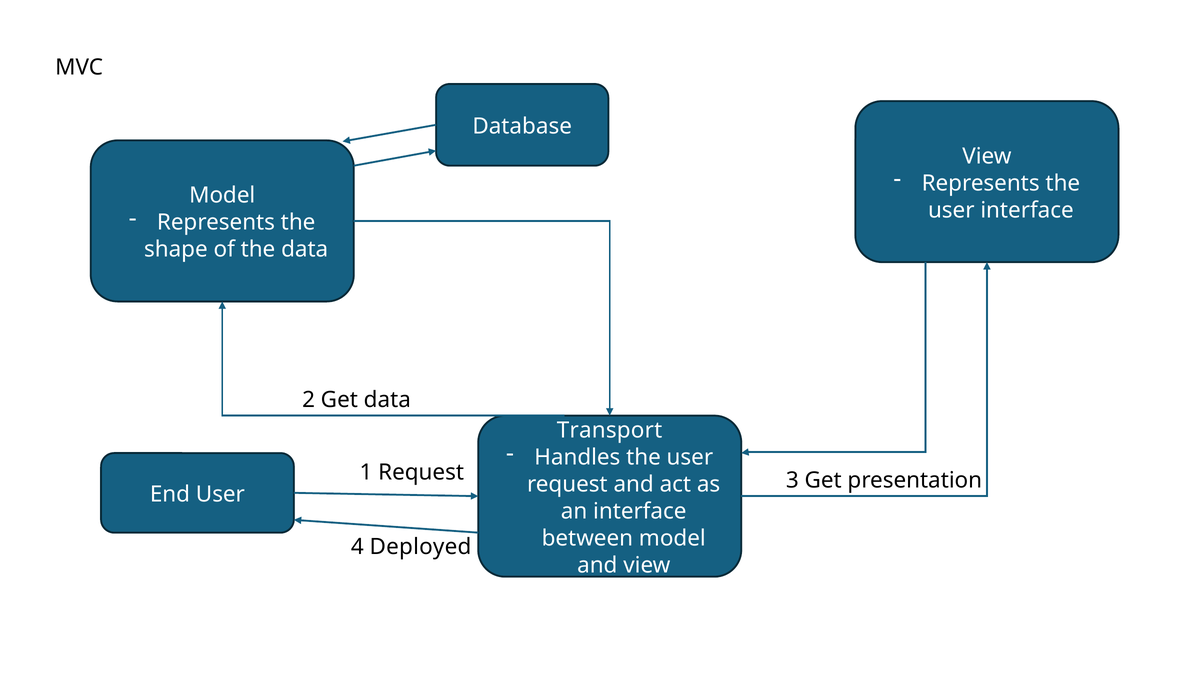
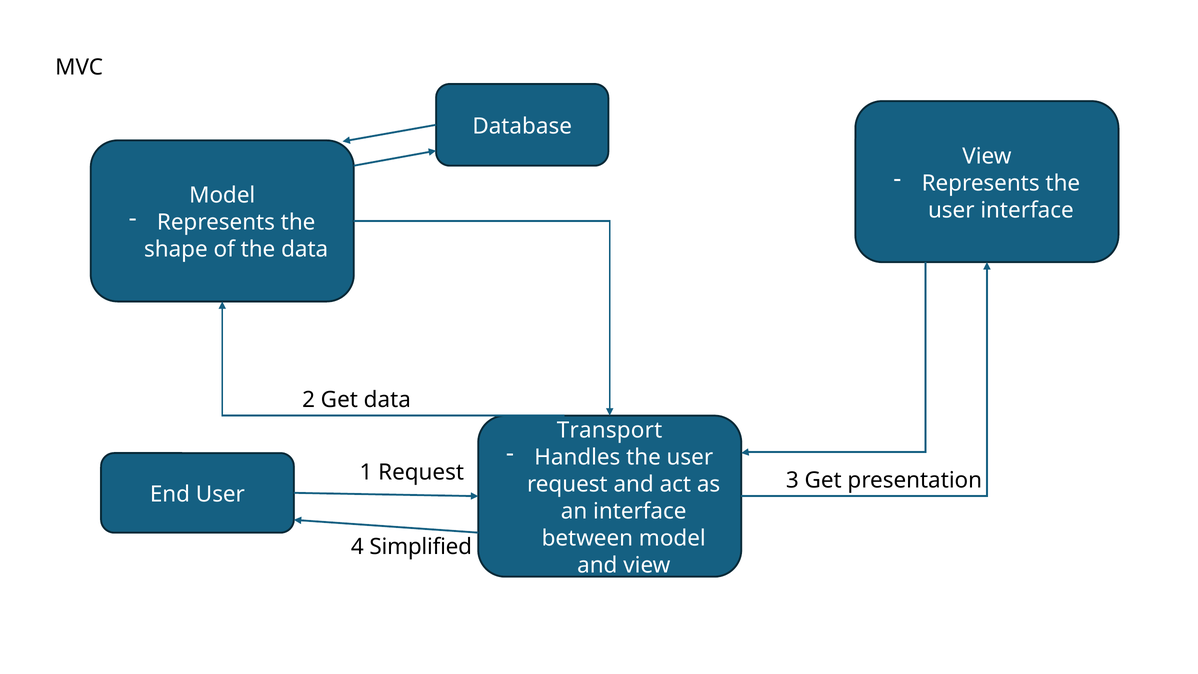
Deployed: Deployed -> Simplified
